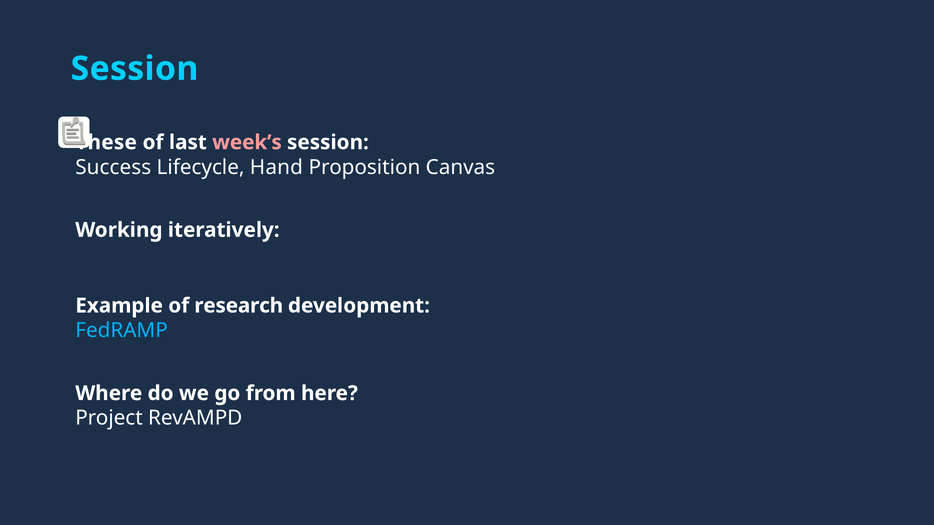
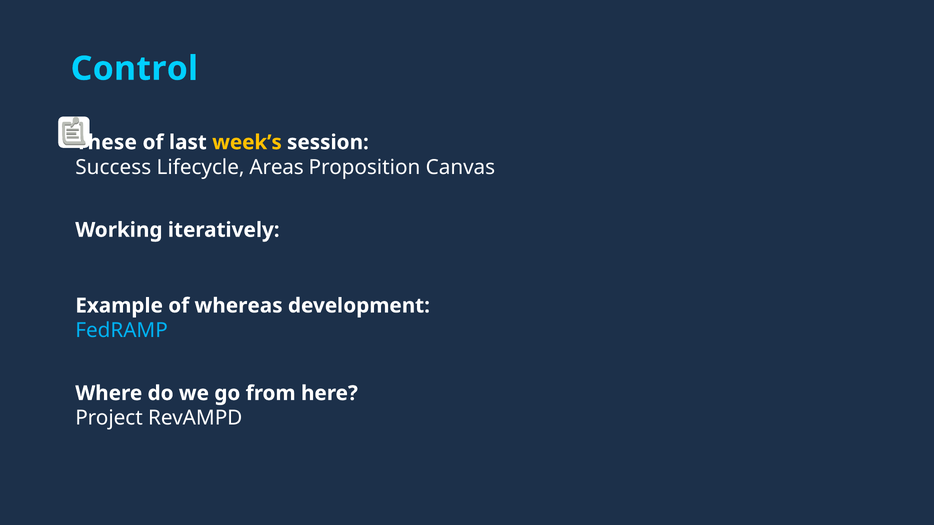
Session at (134, 69): Session -> Control
week’s colour: pink -> yellow
Hand: Hand -> Areas
research: research -> whereas
